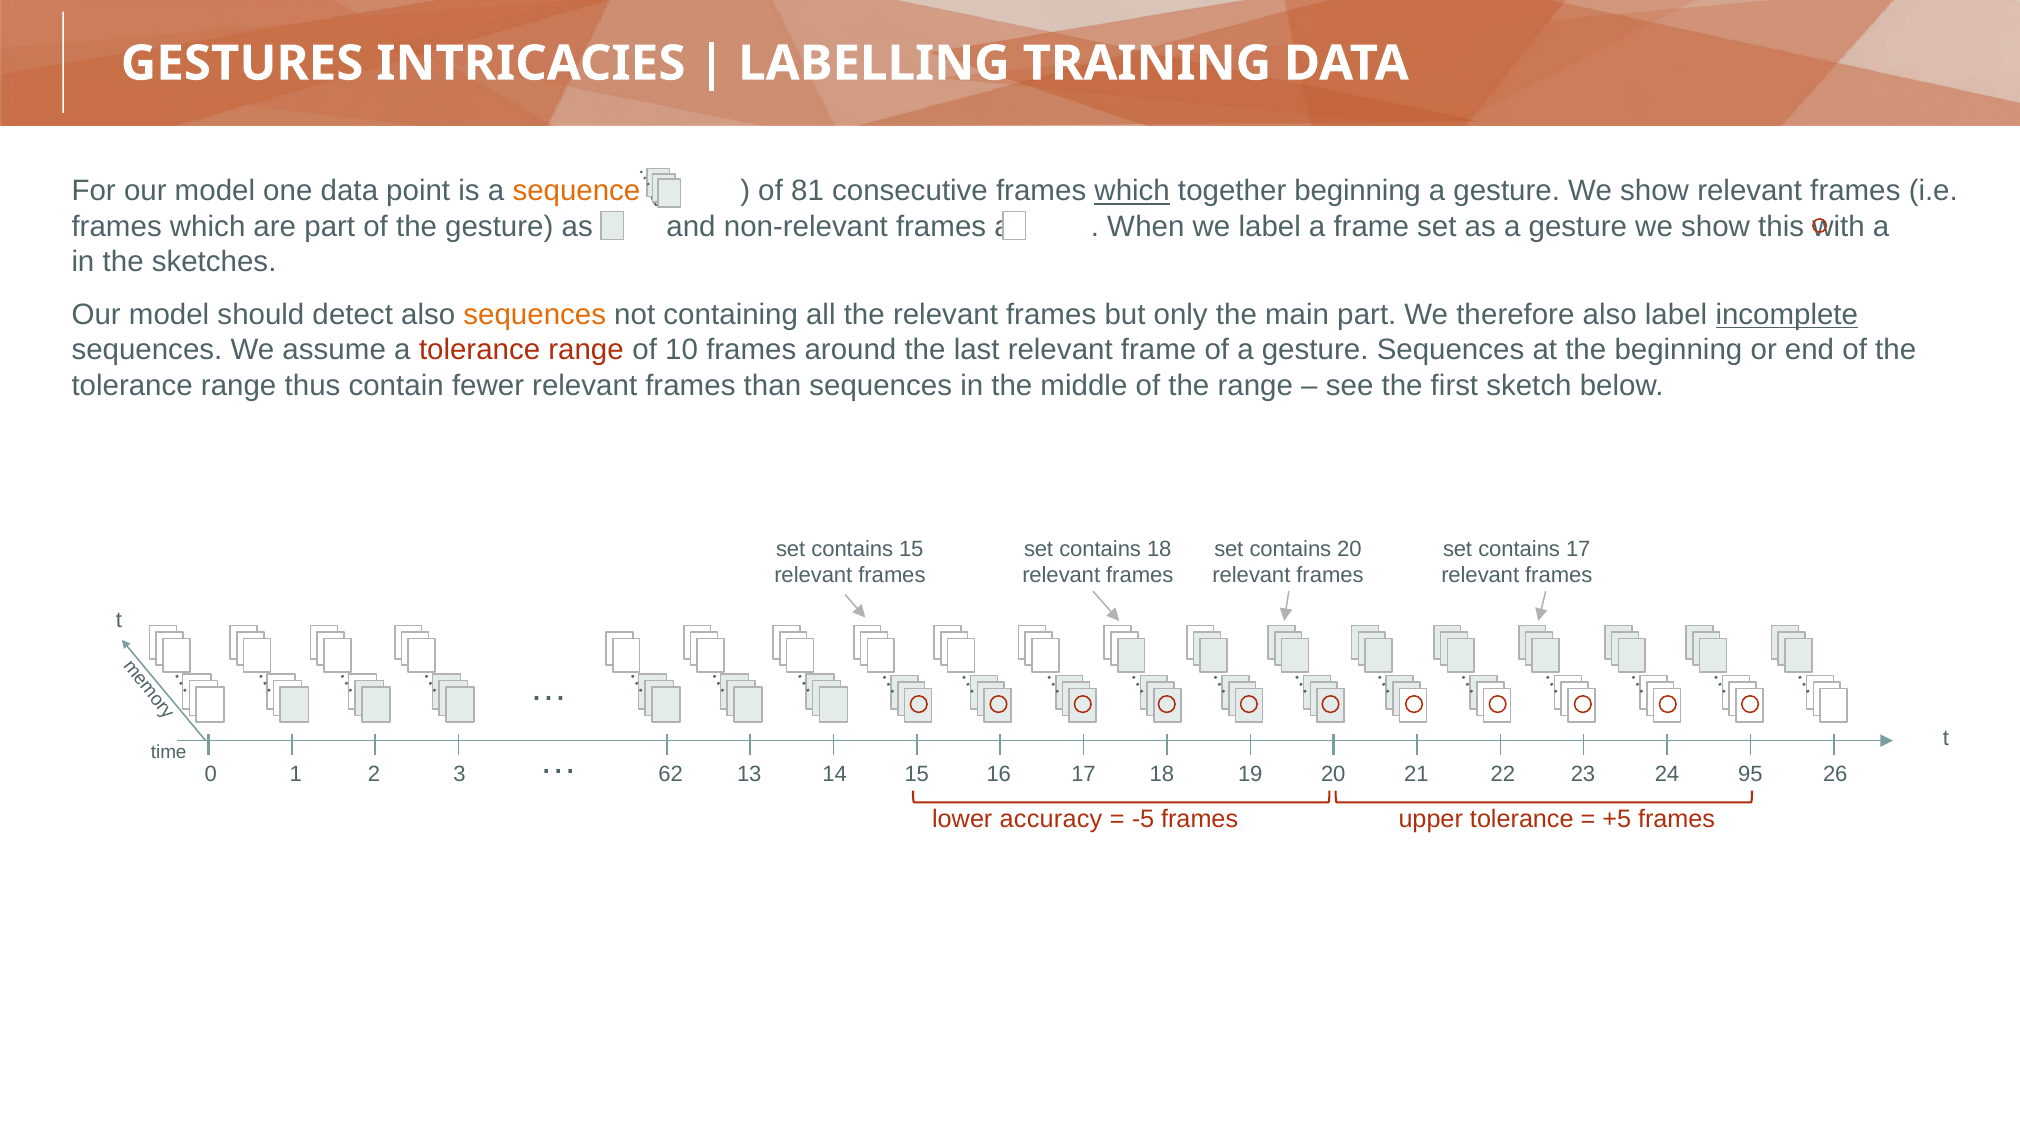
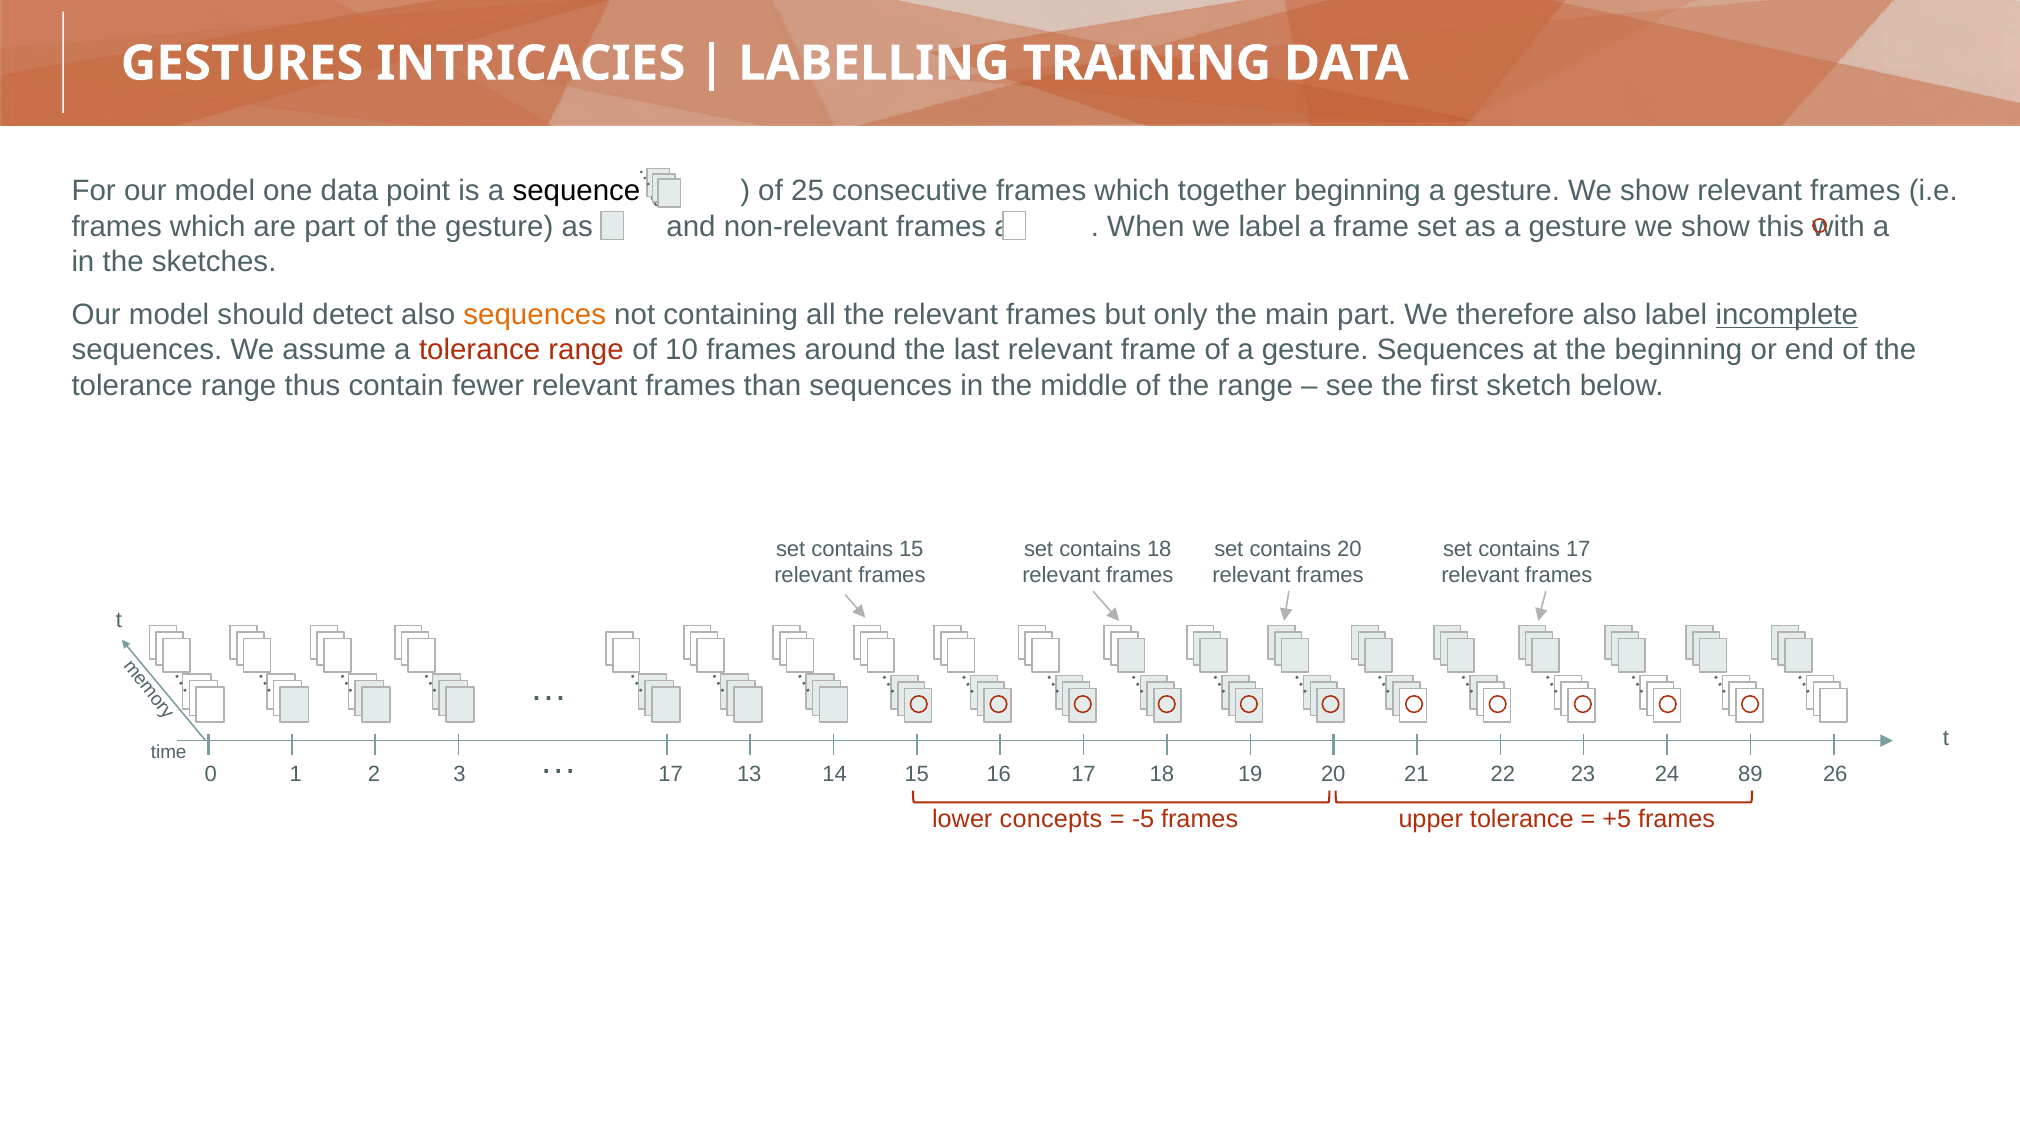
sequence colour: orange -> black
81: 81 -> 25
which at (1132, 191) underline: present -> none
3 62: 62 -> 17
95: 95 -> 89
accuracy: accuracy -> concepts
